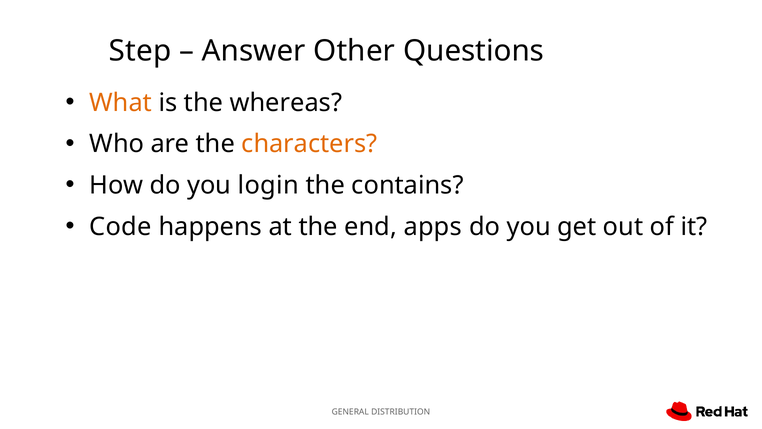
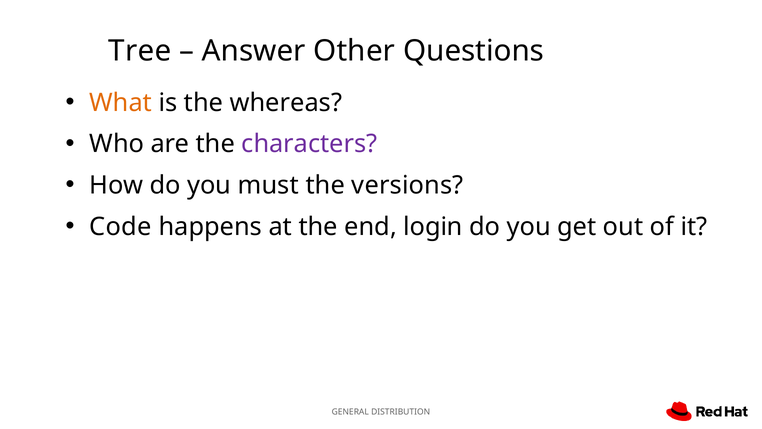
Step: Step -> Tree
characters colour: orange -> purple
login: login -> must
contains: contains -> versions
apps: apps -> login
